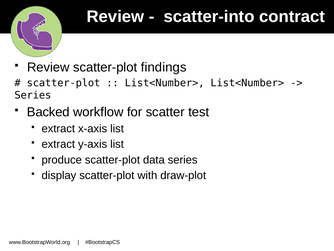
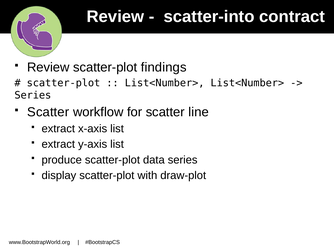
Backed at (48, 112): Backed -> Scatter
test: test -> line
